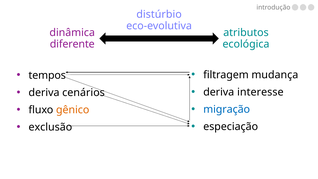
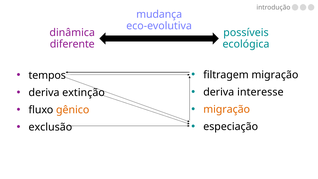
distúrbio: distúrbio -> mudança
atributos: atributos -> possíveis
filtragem mudança: mudança -> migração
cenários: cenários -> extinção
migração at (227, 109) colour: blue -> orange
